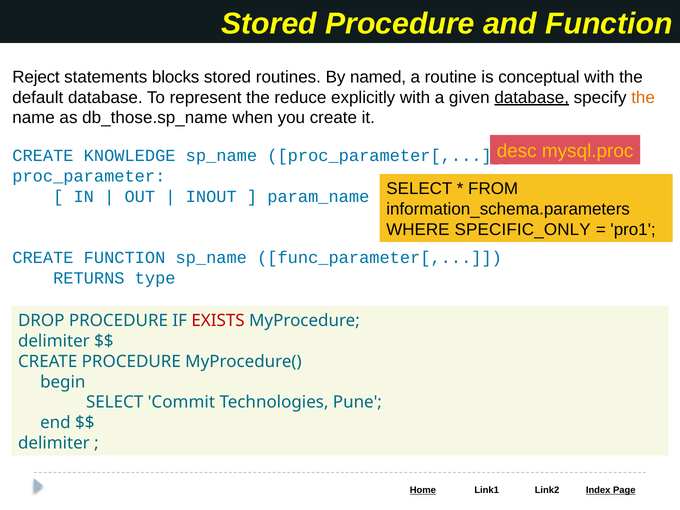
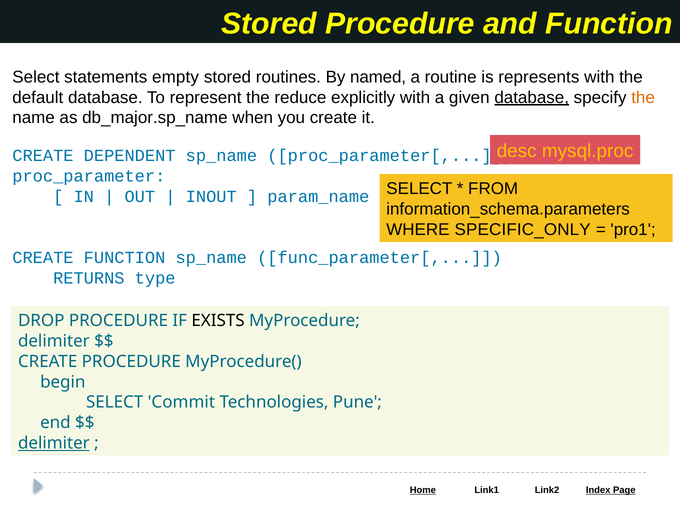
Reject at (36, 77): Reject -> Select
blocks: blocks -> empty
conceptual: conceptual -> represents
db_those.sp_name: db_those.sp_name -> db_major.sp_name
KNOWLEDGE: KNOWLEDGE -> DEPENDENT
EXISTS colour: red -> black
delimiter at (54, 443) underline: none -> present
